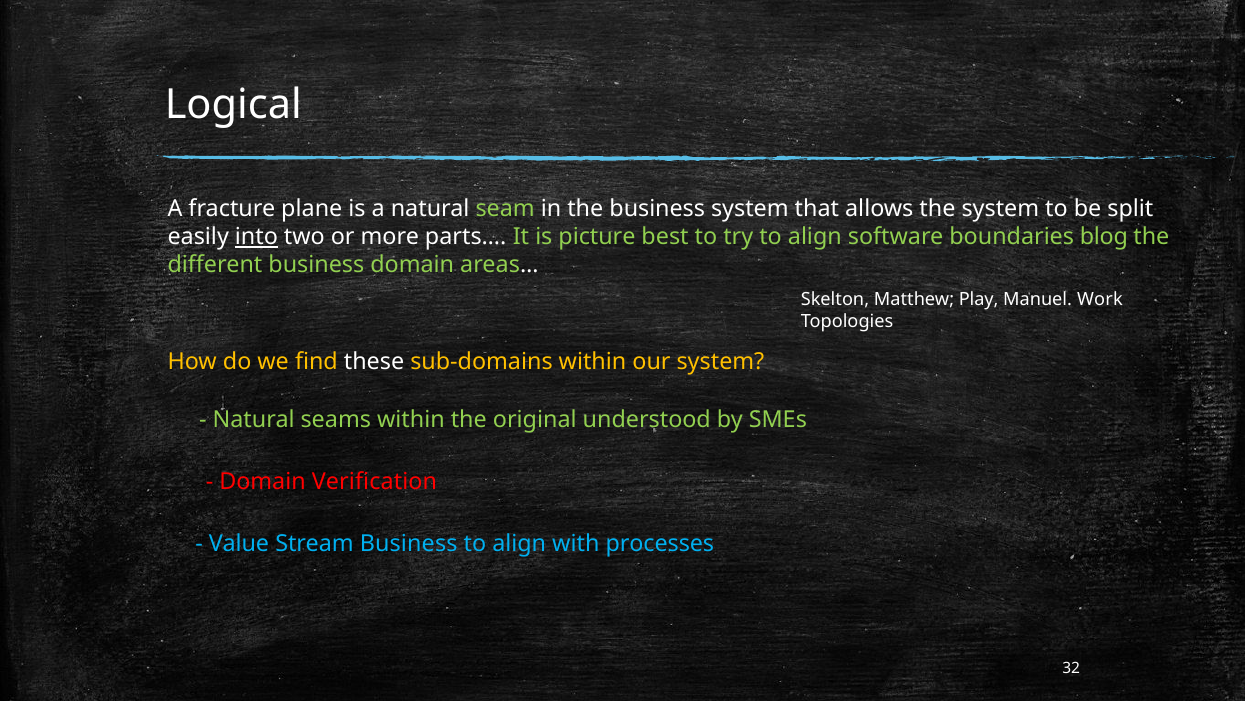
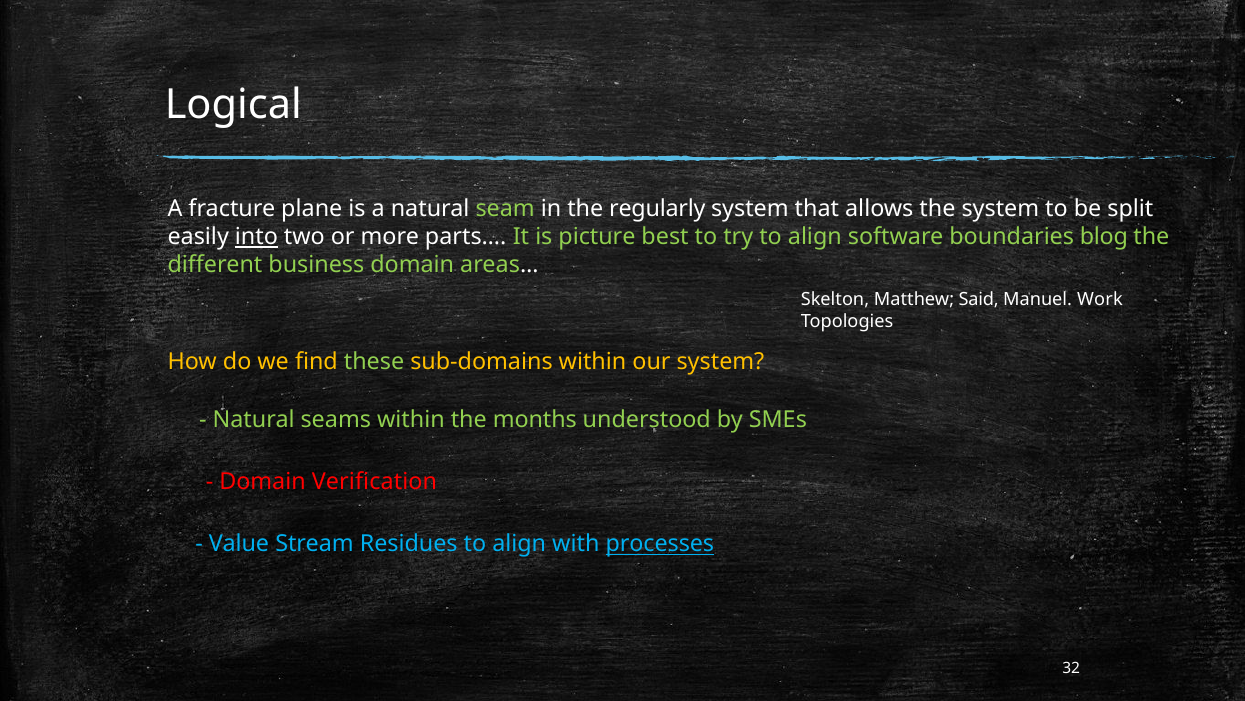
the business: business -> regularly
Play: Play -> Said
these colour: white -> light green
original: original -> months
Stream Business: Business -> Residues
processes underline: none -> present
